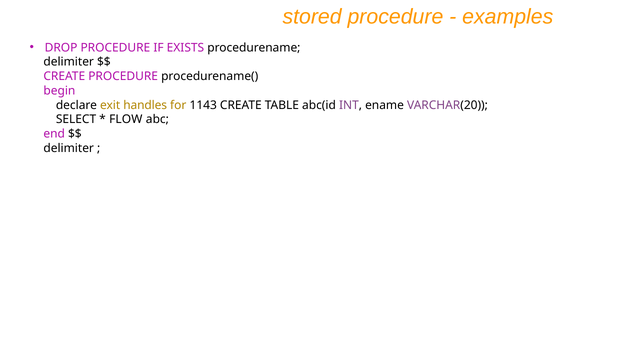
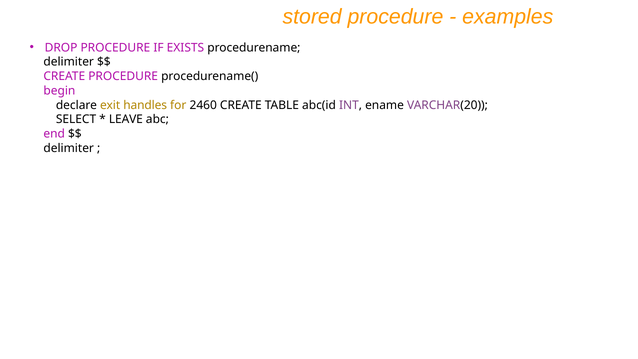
1143: 1143 -> 2460
FLOW: FLOW -> LEAVE
